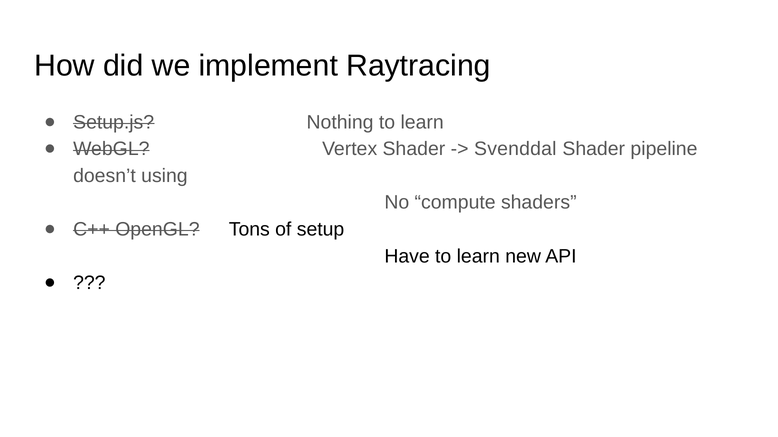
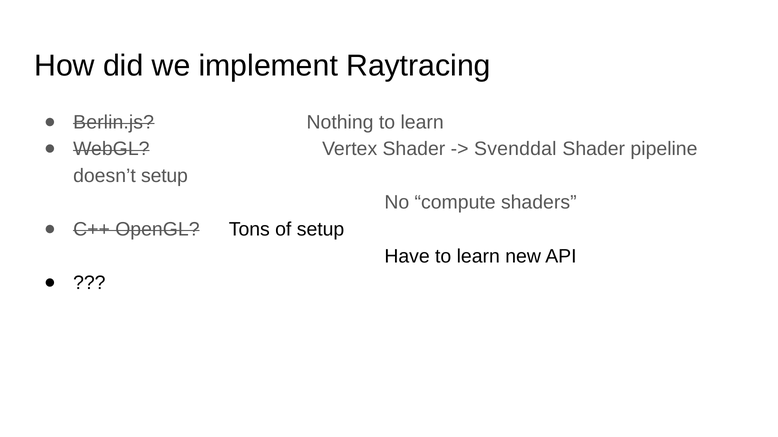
Setup.js: Setup.js -> Berlin.js
doesn’t using: using -> setup
